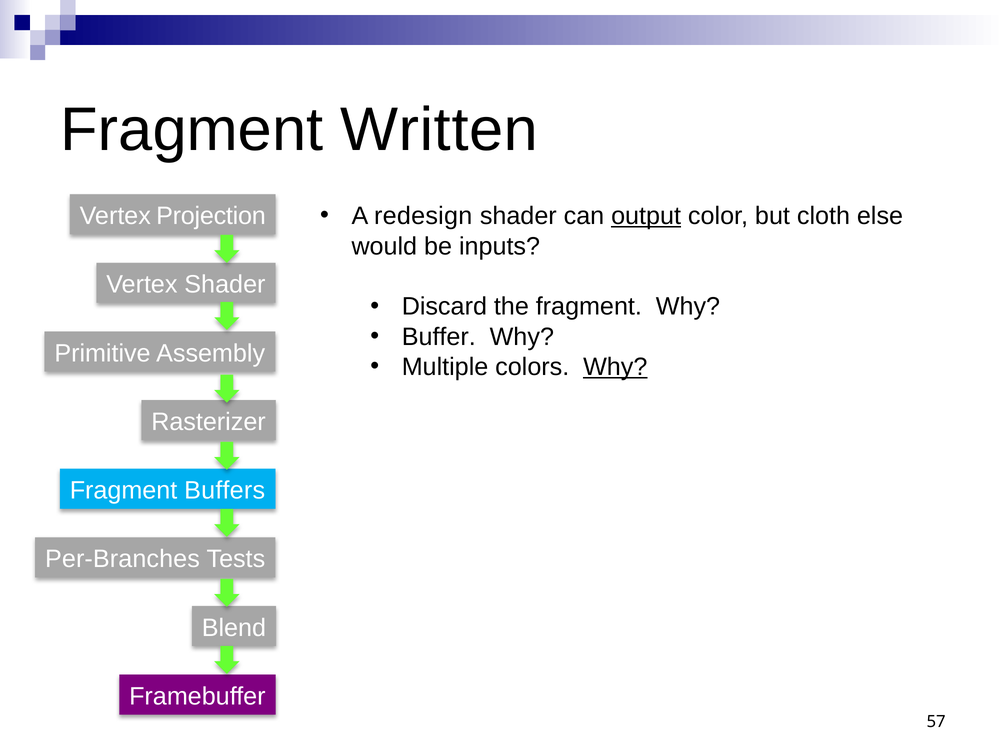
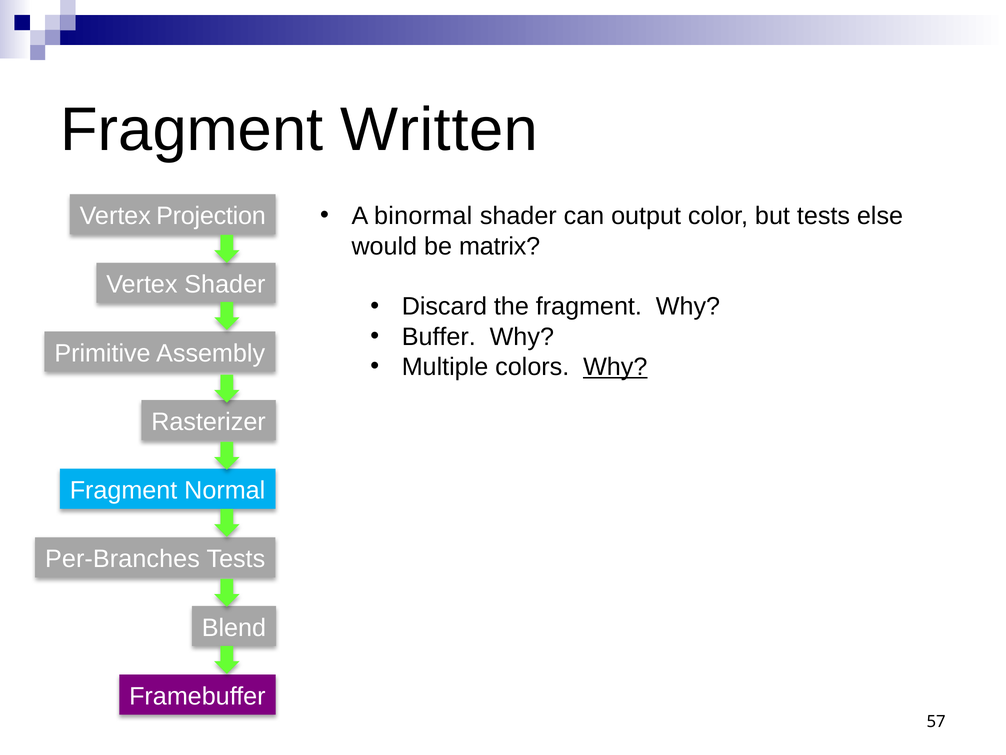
redesign: redesign -> binormal
output underline: present -> none
but cloth: cloth -> tests
inputs: inputs -> matrix
Buffers: Buffers -> Normal
